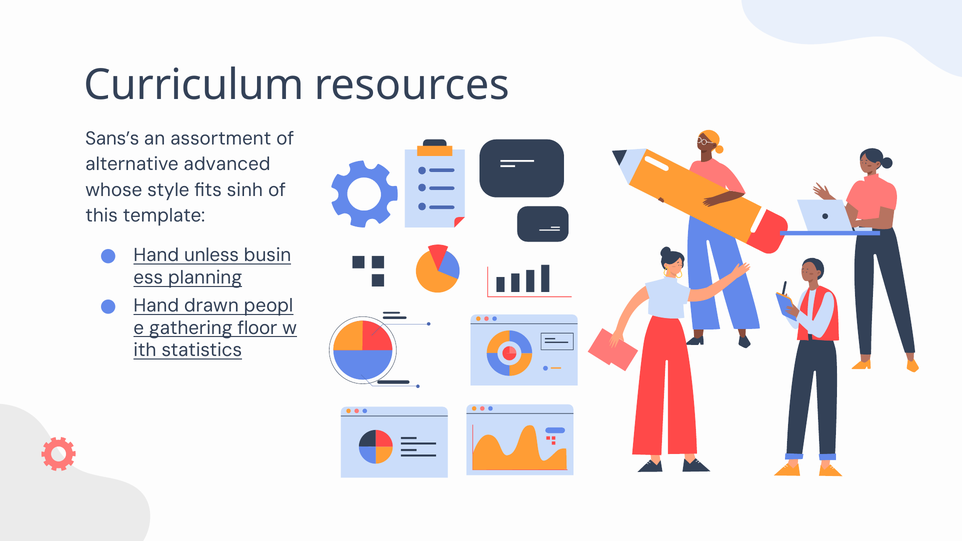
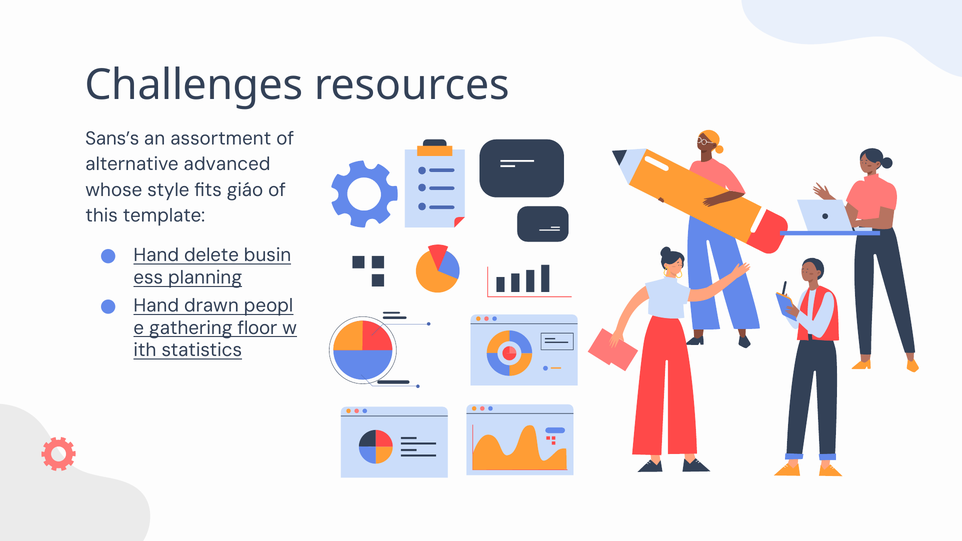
Curriculum: Curriculum -> Challenges
sinh: sinh -> giáo
unless: unless -> delete
